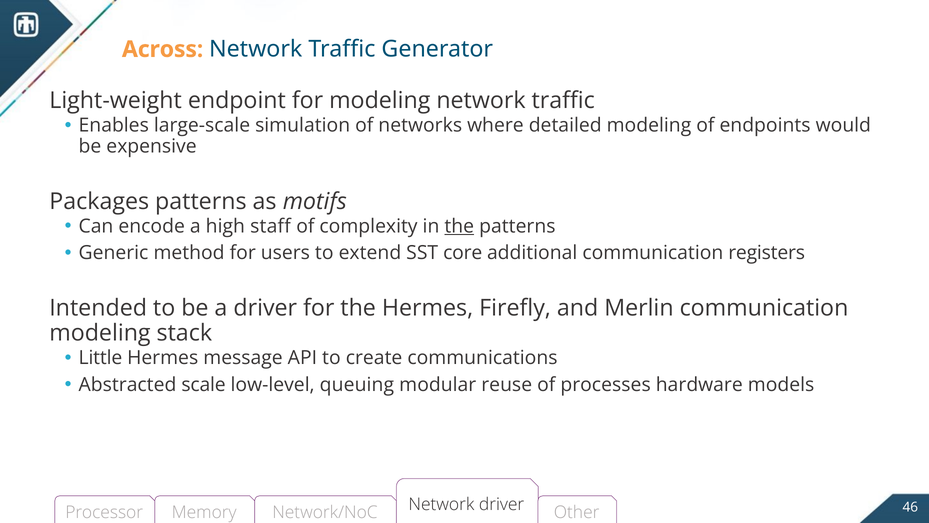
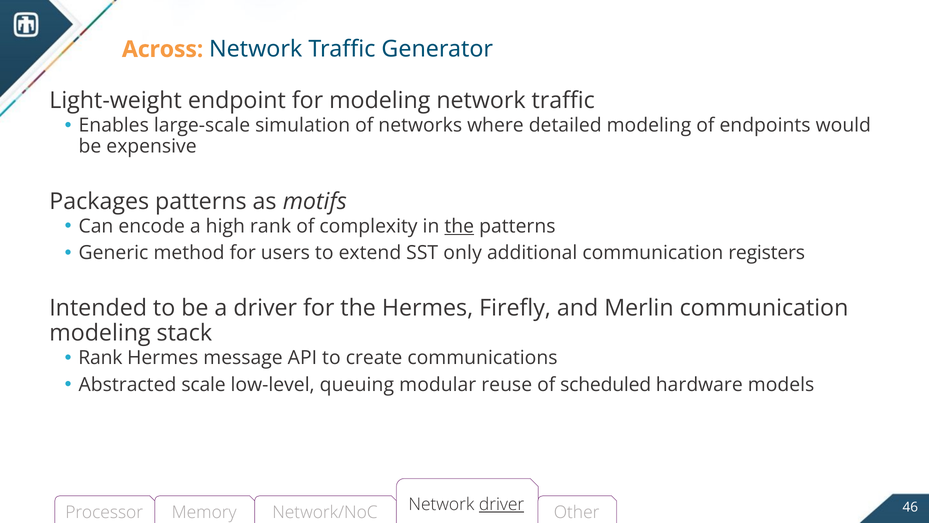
high staff: staff -> rank
core: core -> only
Little at (100, 358): Little -> Rank
processes: processes -> scheduled
driver at (502, 504) underline: none -> present
